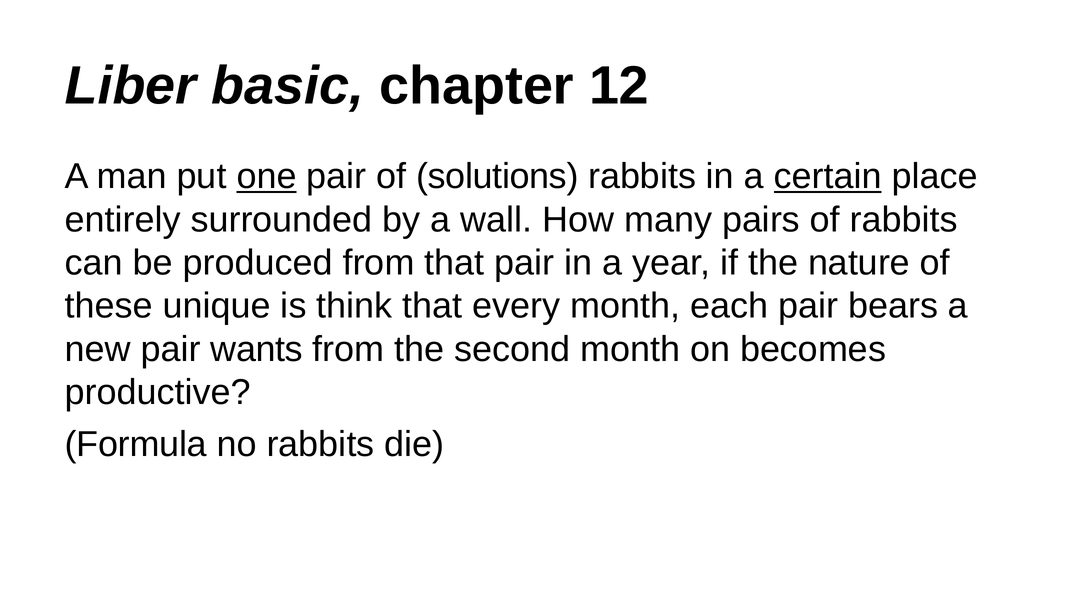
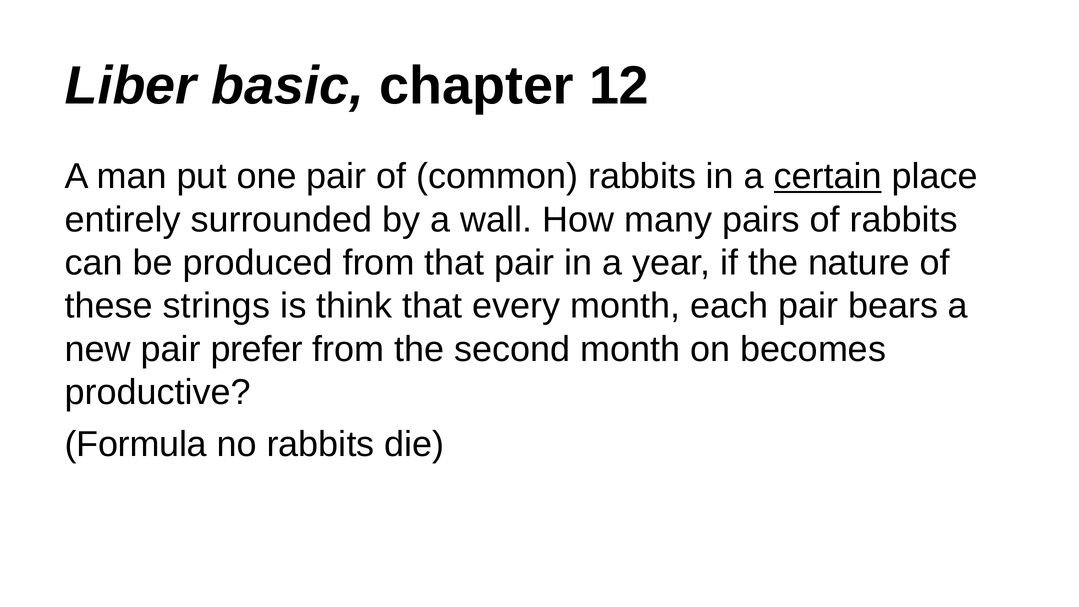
one underline: present -> none
solutions: solutions -> common
unique: unique -> strings
wants: wants -> prefer
